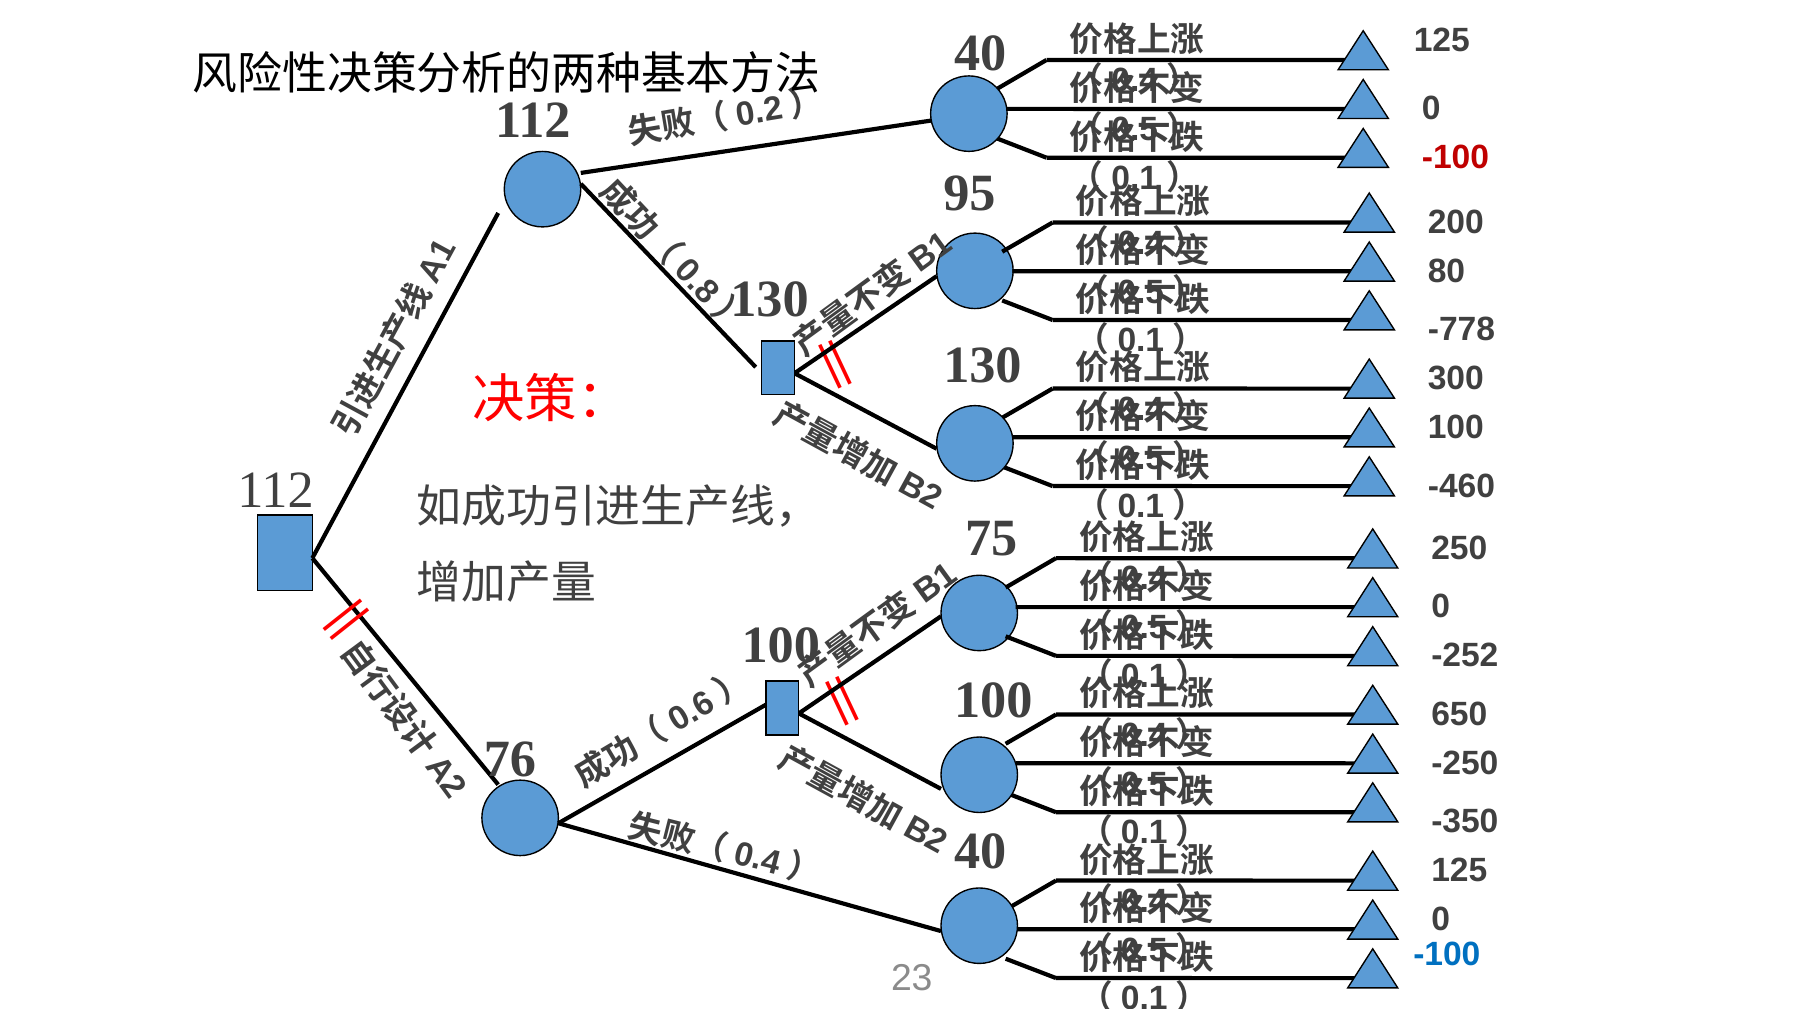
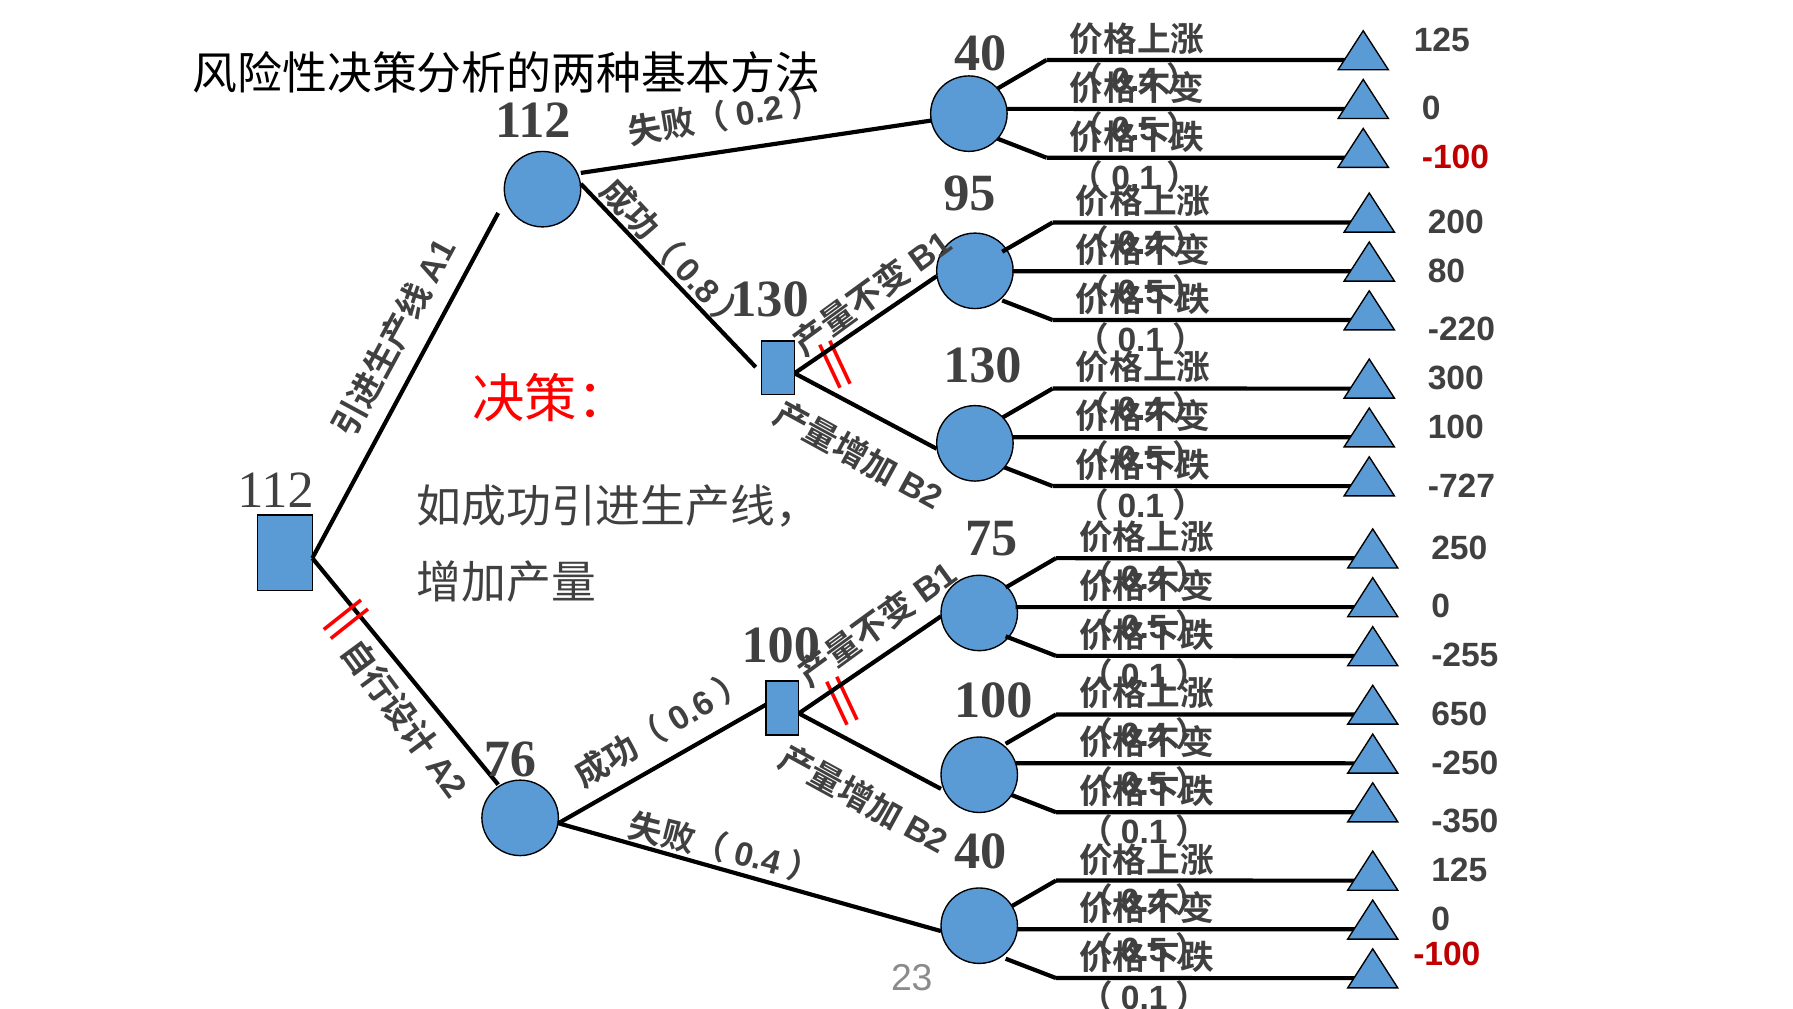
-778: -778 -> -220
-460: -460 -> -727
-252: -252 -> -255
-100 at (1447, 954) colour: blue -> red
